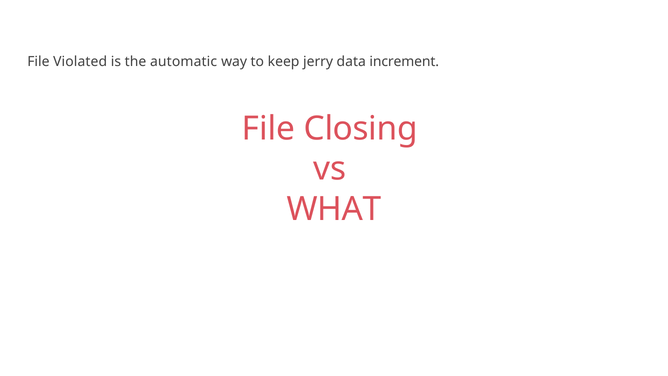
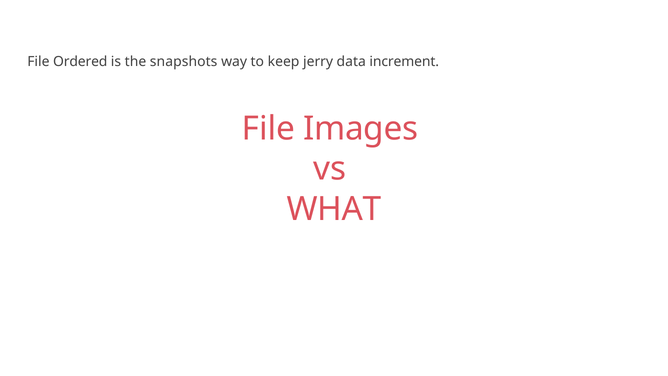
Violated: Violated -> Ordered
automatic: automatic -> snapshots
Closing: Closing -> Images
